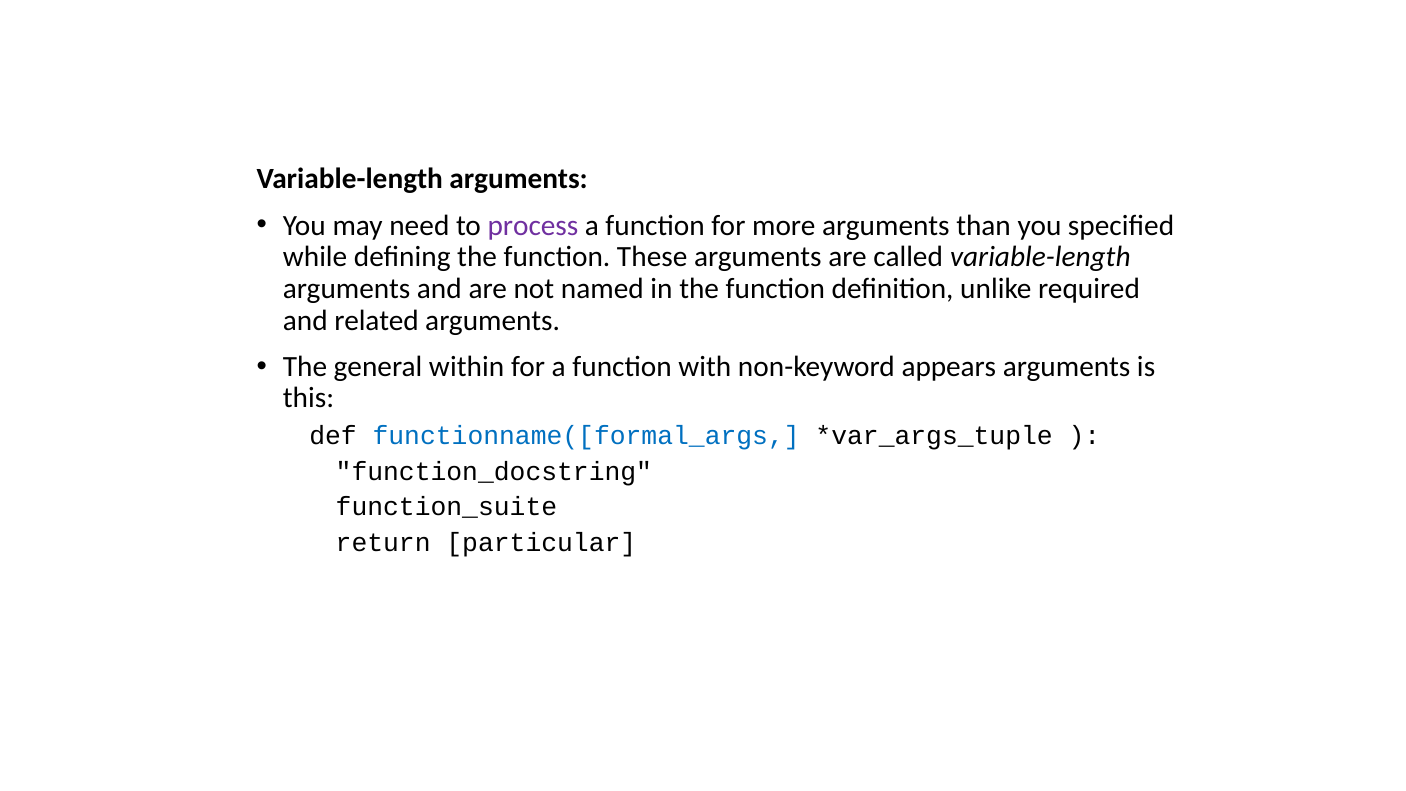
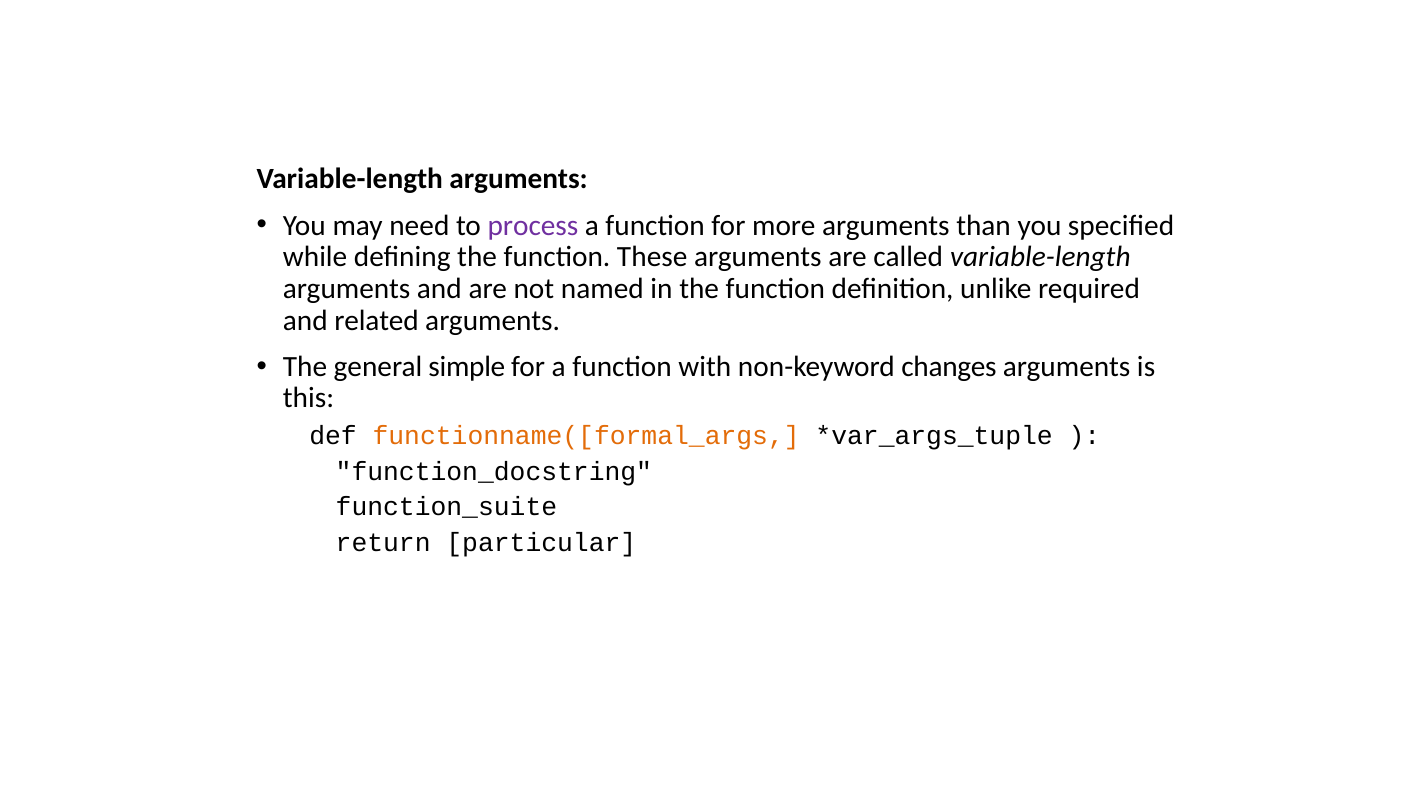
within: within -> simple
appears: appears -> changes
functionname([formal_args colour: blue -> orange
